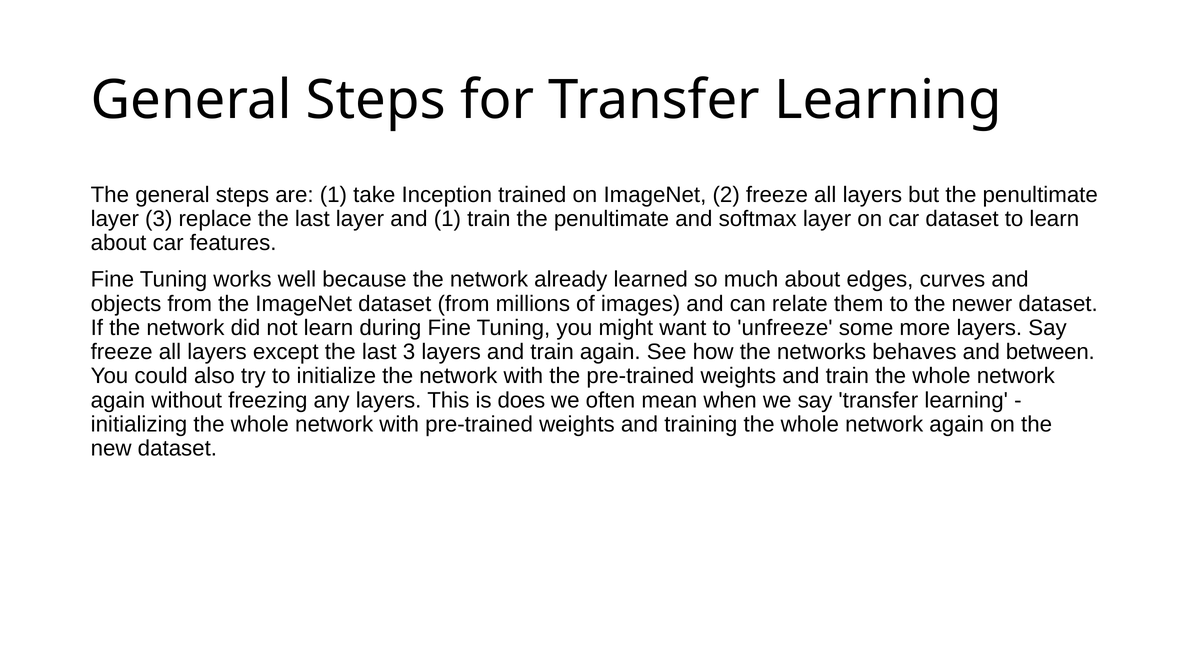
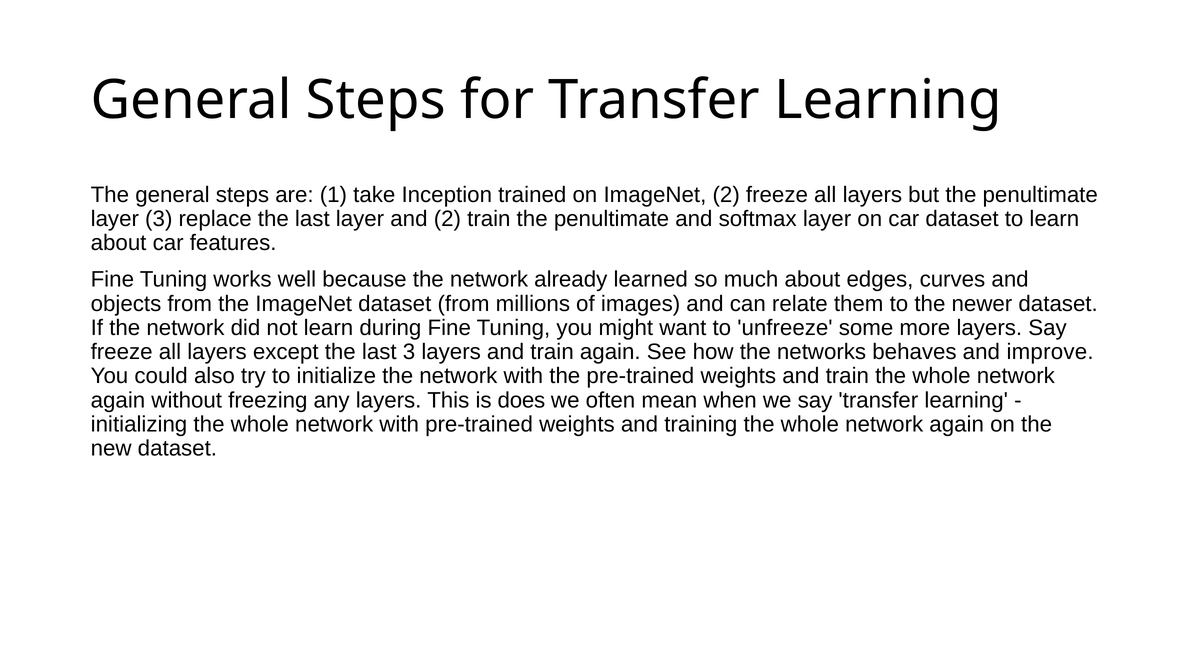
and 1: 1 -> 2
between: between -> improve
